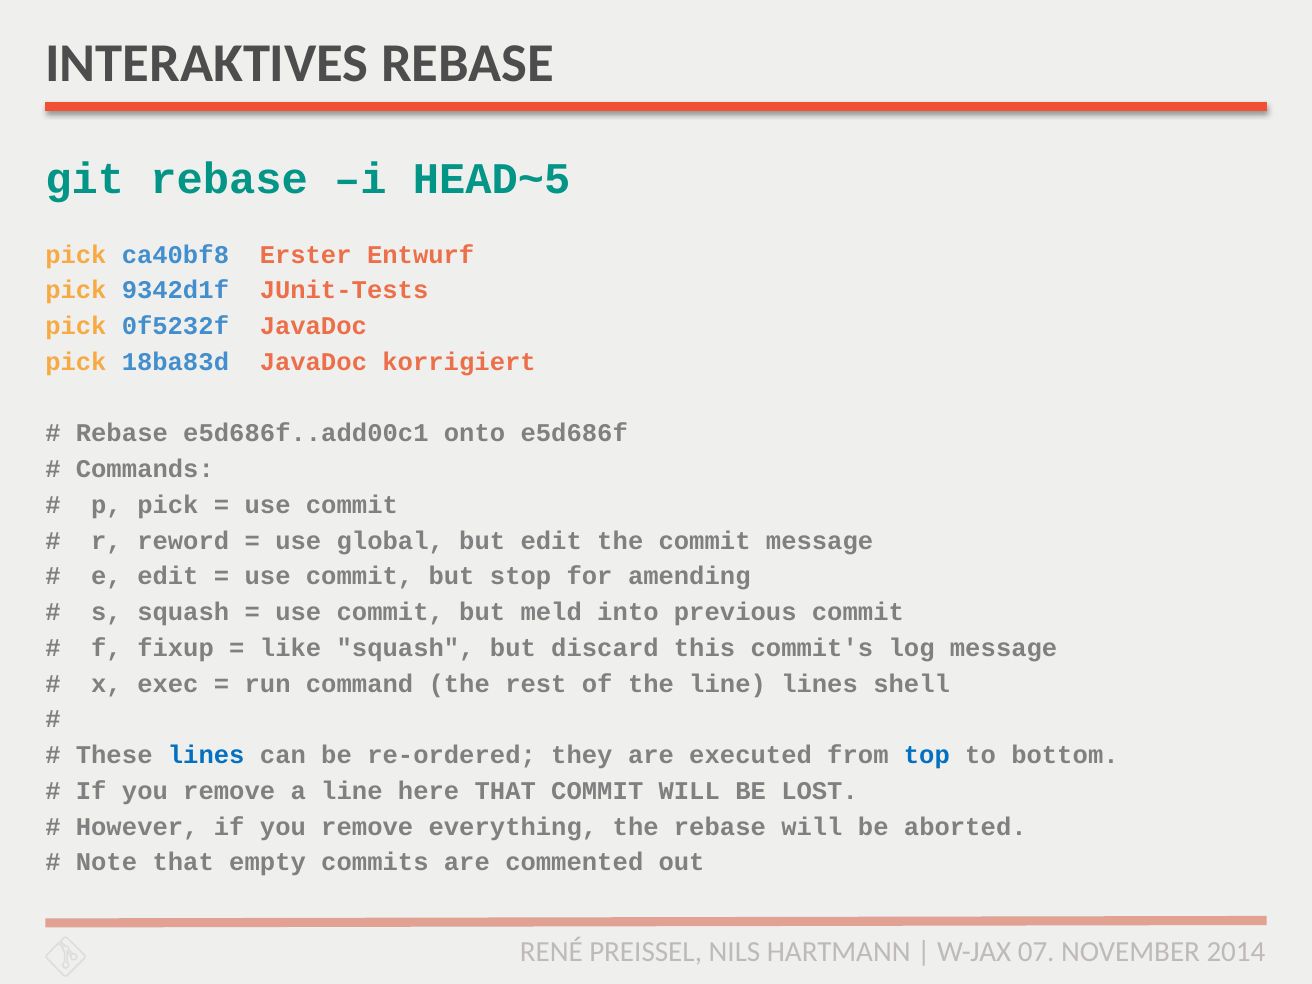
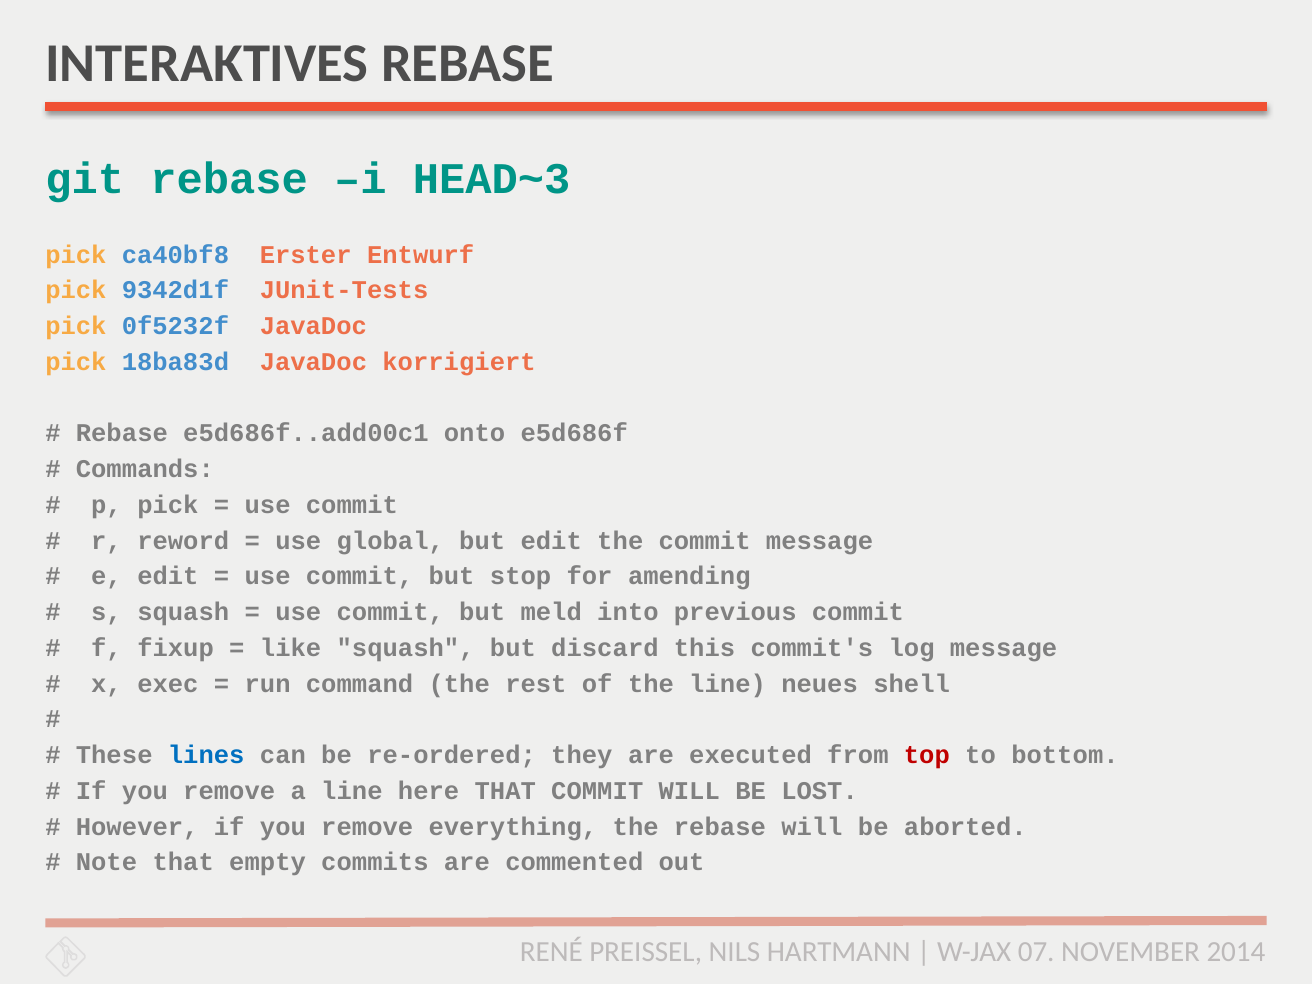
HEAD~5: HEAD~5 -> HEAD~3
line lines: lines -> neues
top colour: blue -> red
